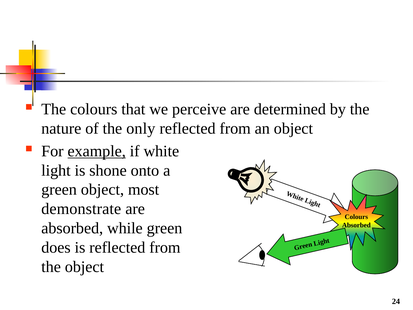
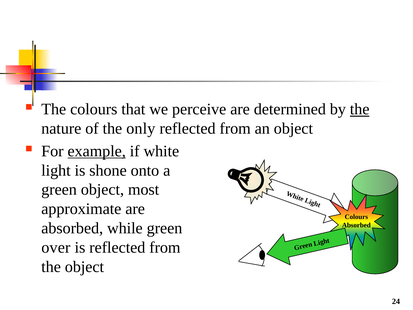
the at (360, 109) underline: none -> present
demonstrate: demonstrate -> approximate
does: does -> over
